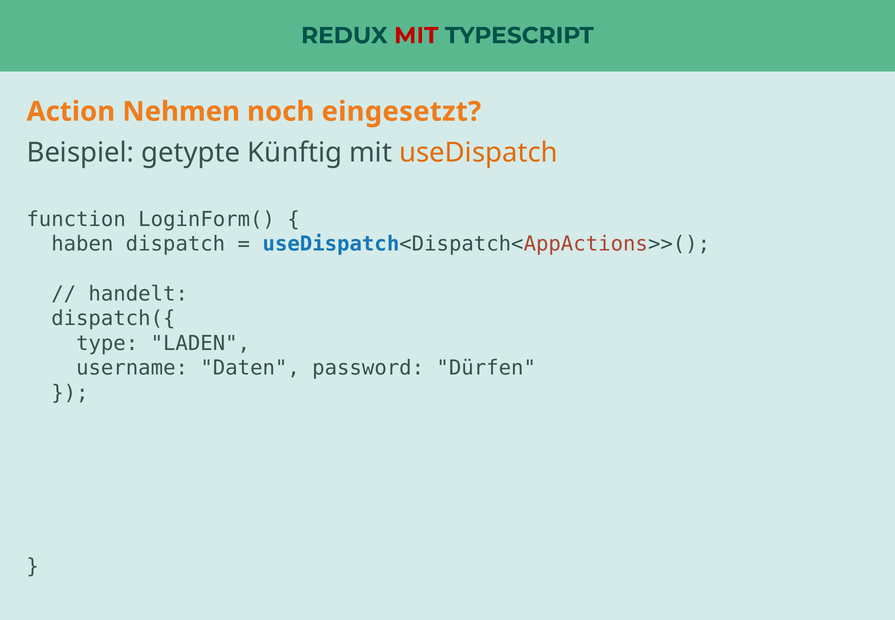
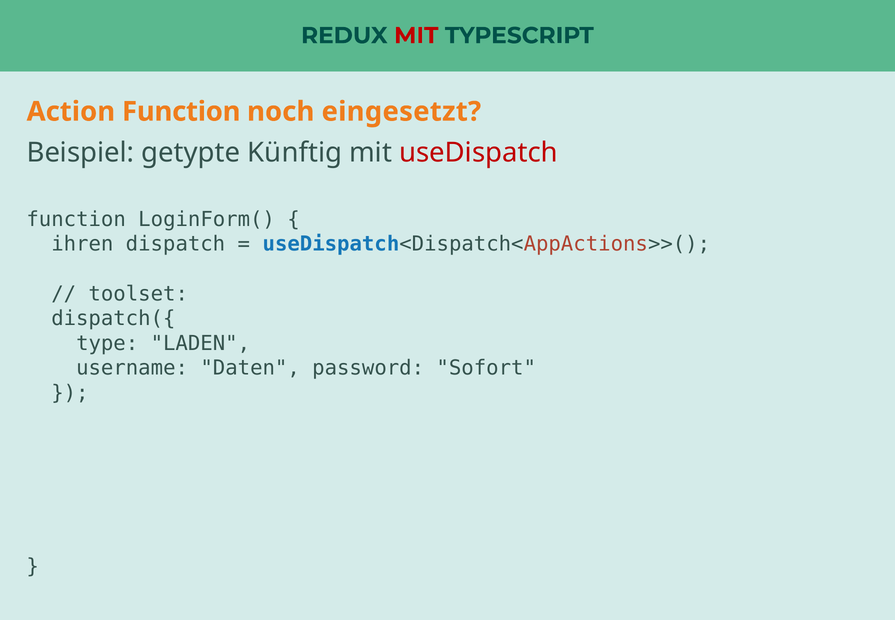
Action Nehmen: Nehmen -> Function
useDispatch colour: orange -> red
haben: haben -> ihren
handelt: handelt -> toolset
Dürfen: Dürfen -> Sofort
